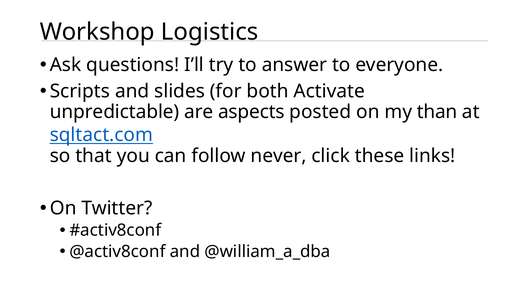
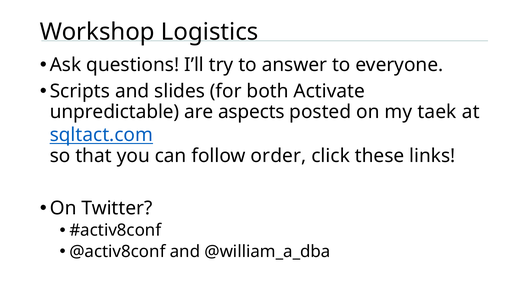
than: than -> taek
never: never -> order
